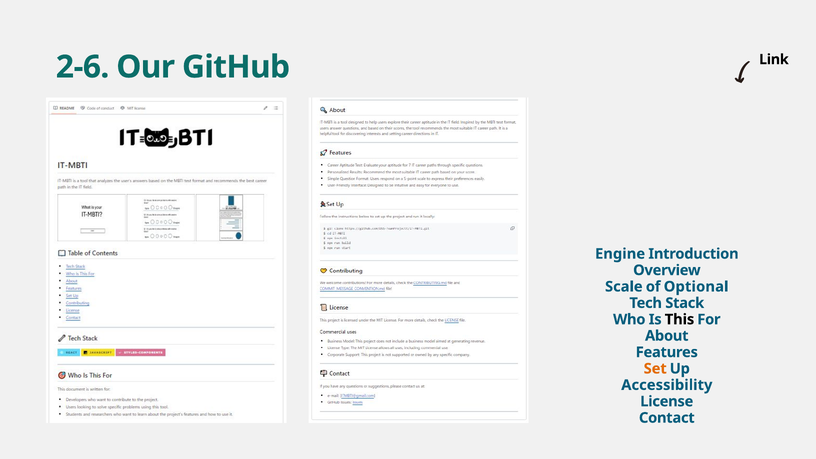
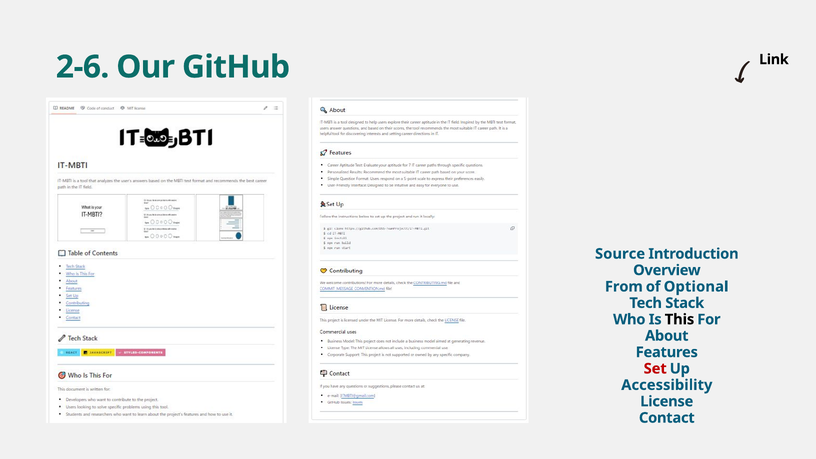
Engine: Engine -> Source
Scale: Scale -> From
Set colour: orange -> red
